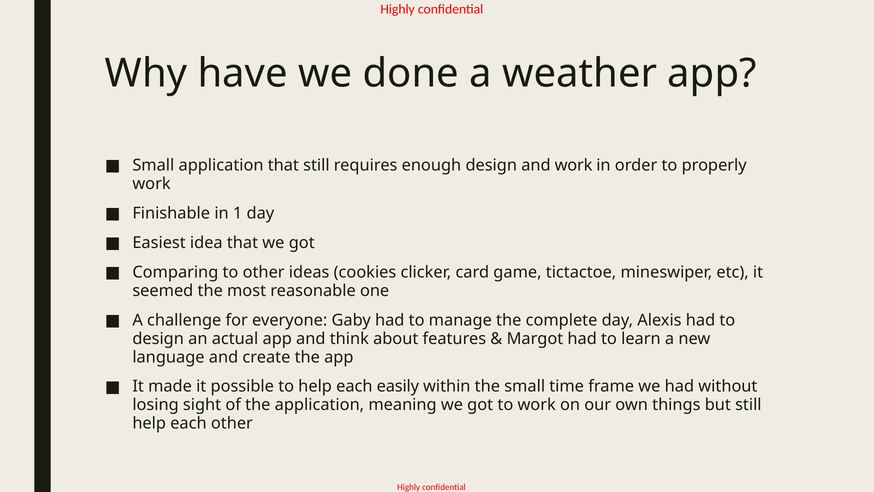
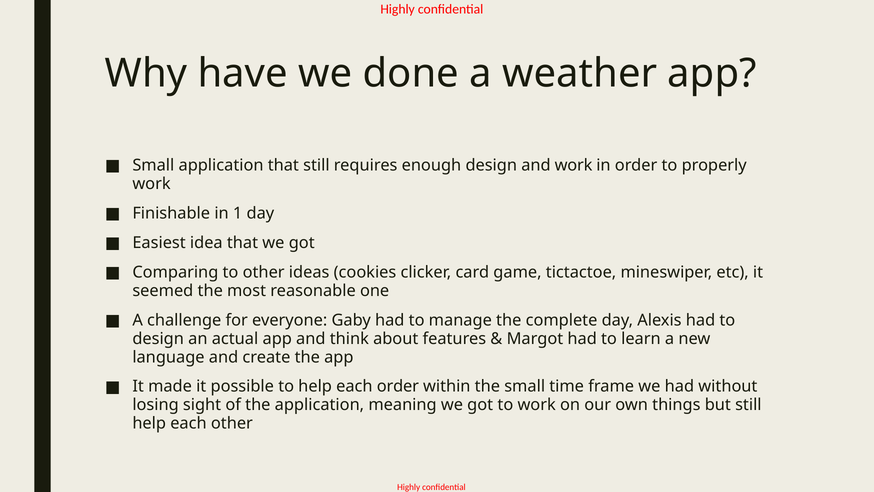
each easily: easily -> order
